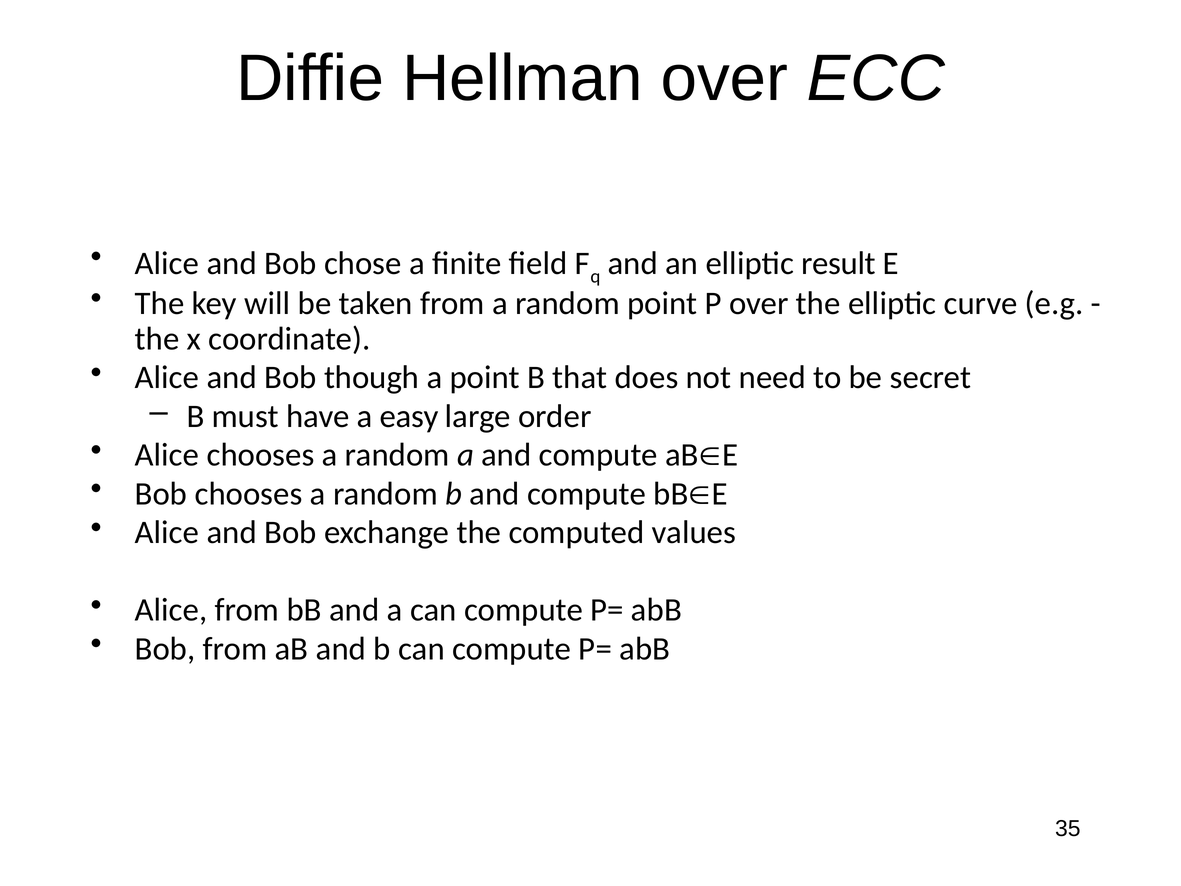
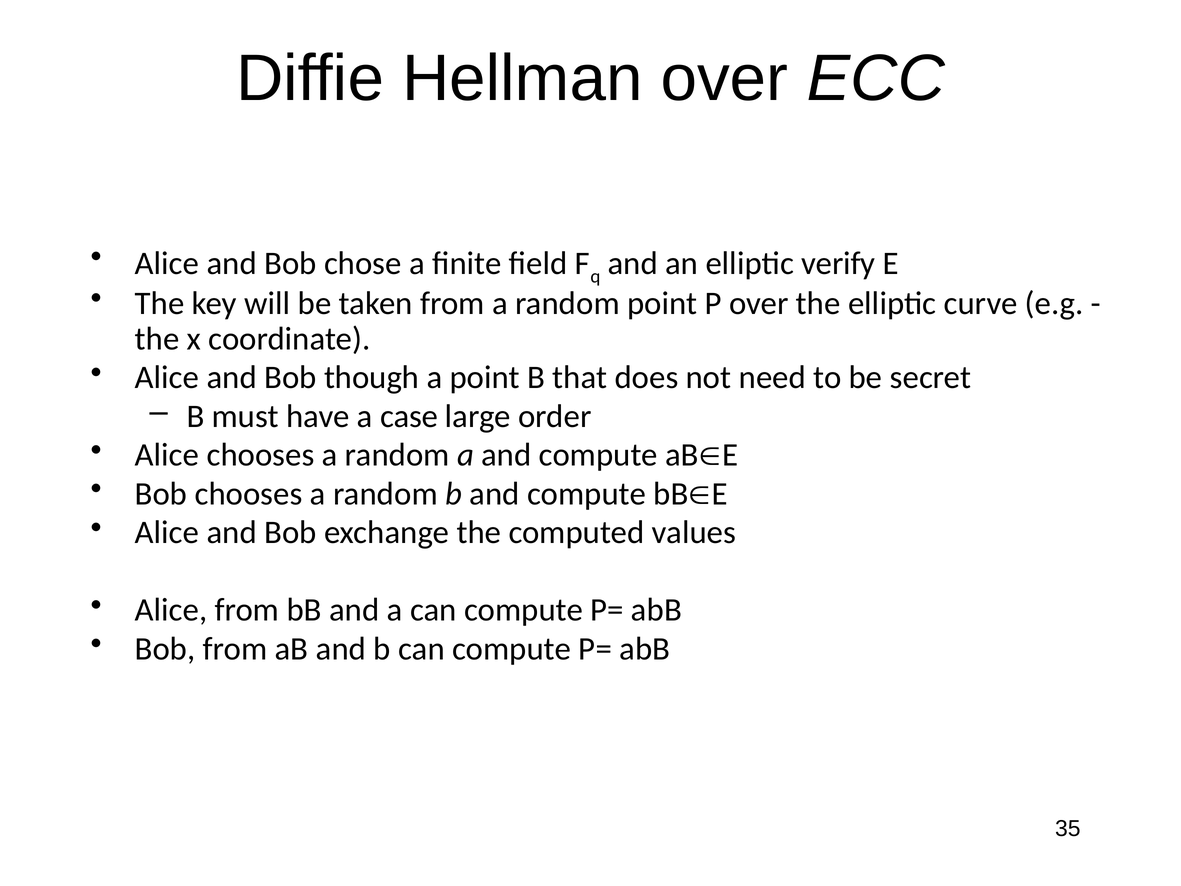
result: result -> verify
easy: easy -> case
